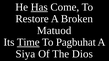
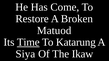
Has underline: present -> none
Pagbuhat: Pagbuhat -> Katarung
Dios: Dios -> Ikaw
